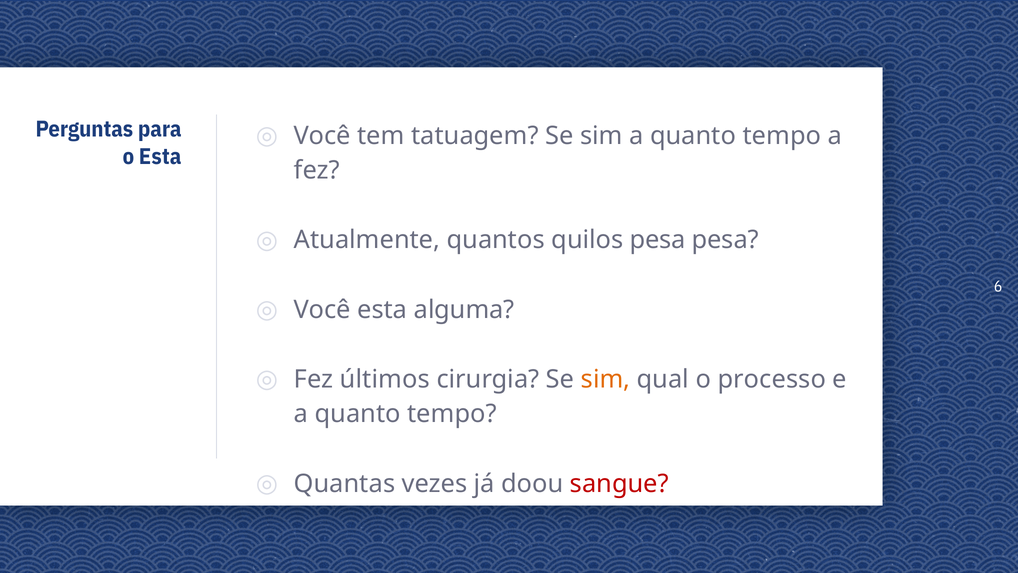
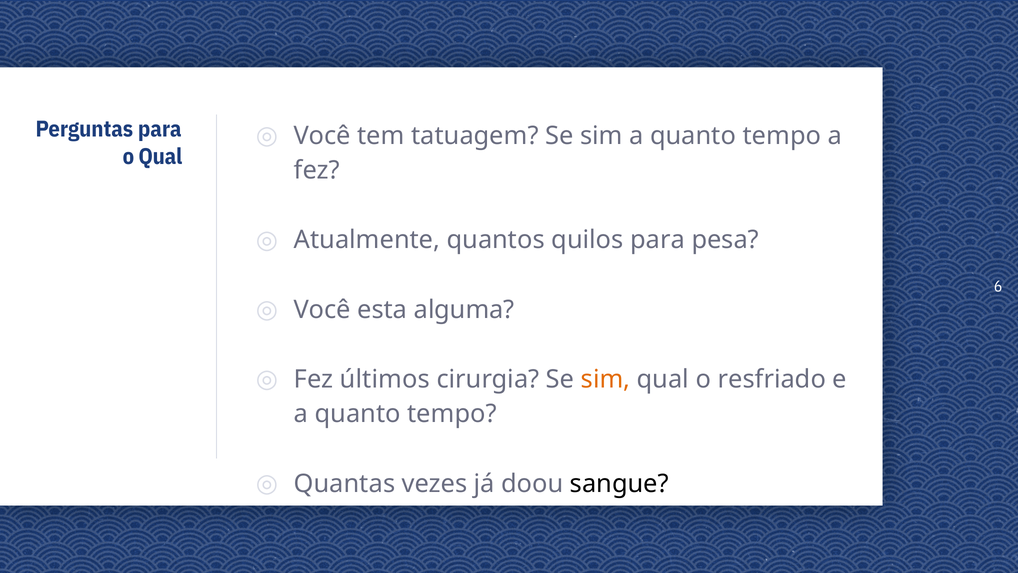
o Esta: Esta -> Qual
quilos pesa: pesa -> para
processo: processo -> resfriado
sangue colour: red -> black
